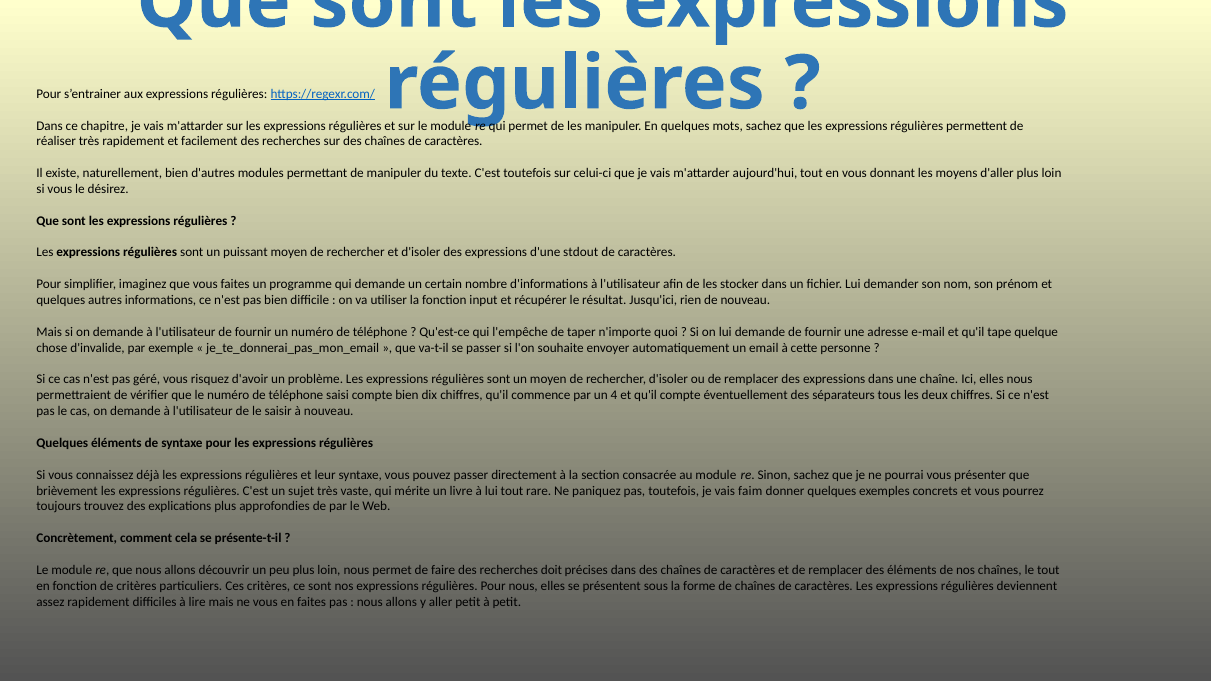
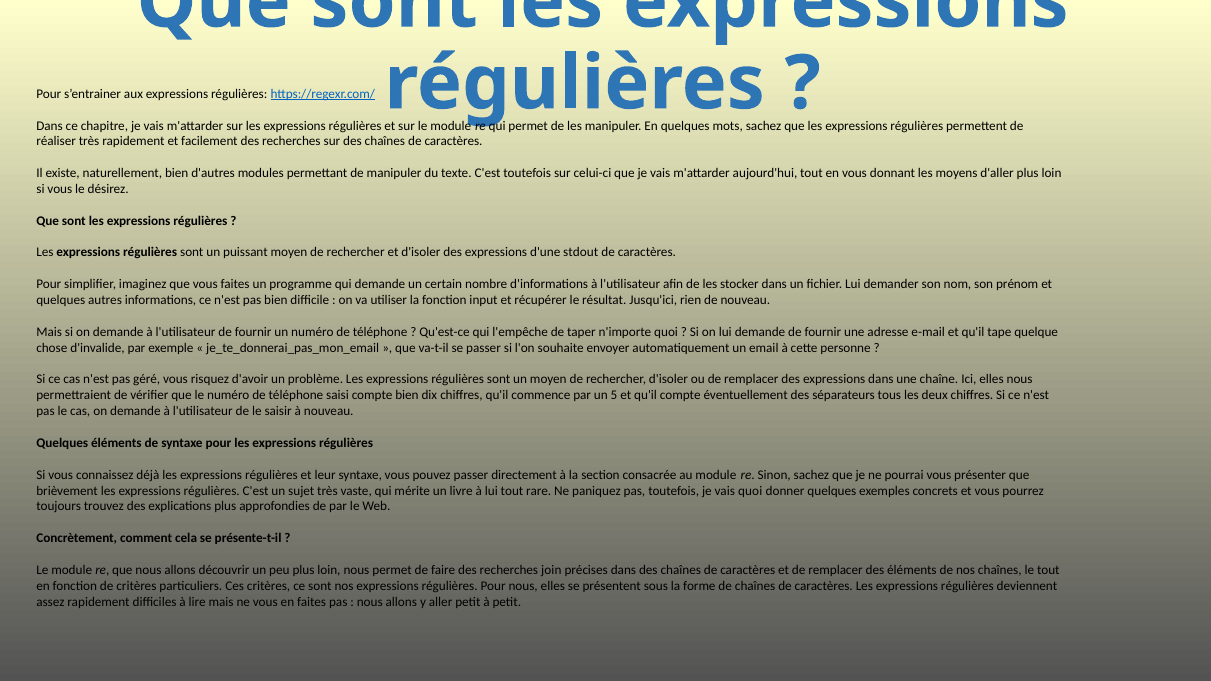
4: 4 -> 5
vais faim: faim -> quoi
doit: doit -> join
